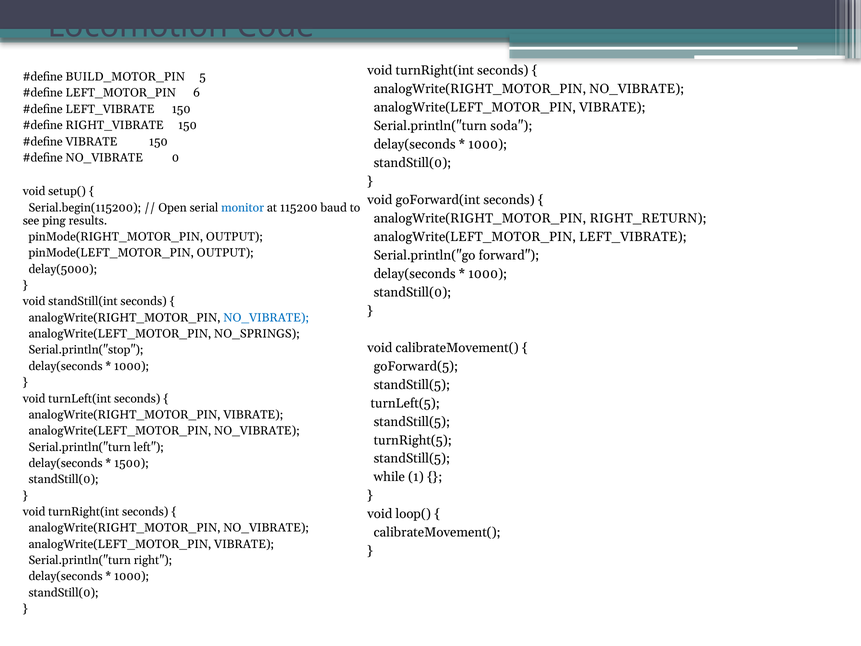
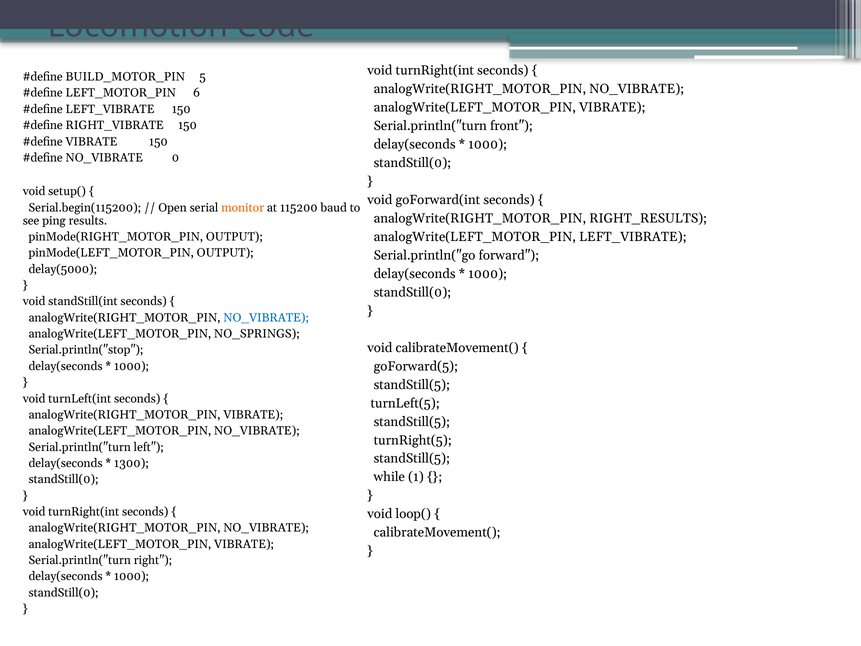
soda: soda -> front
monitor colour: blue -> orange
RIGHT_RETURN: RIGHT_RETURN -> RIGHT_RESULTS
1500: 1500 -> 1300
